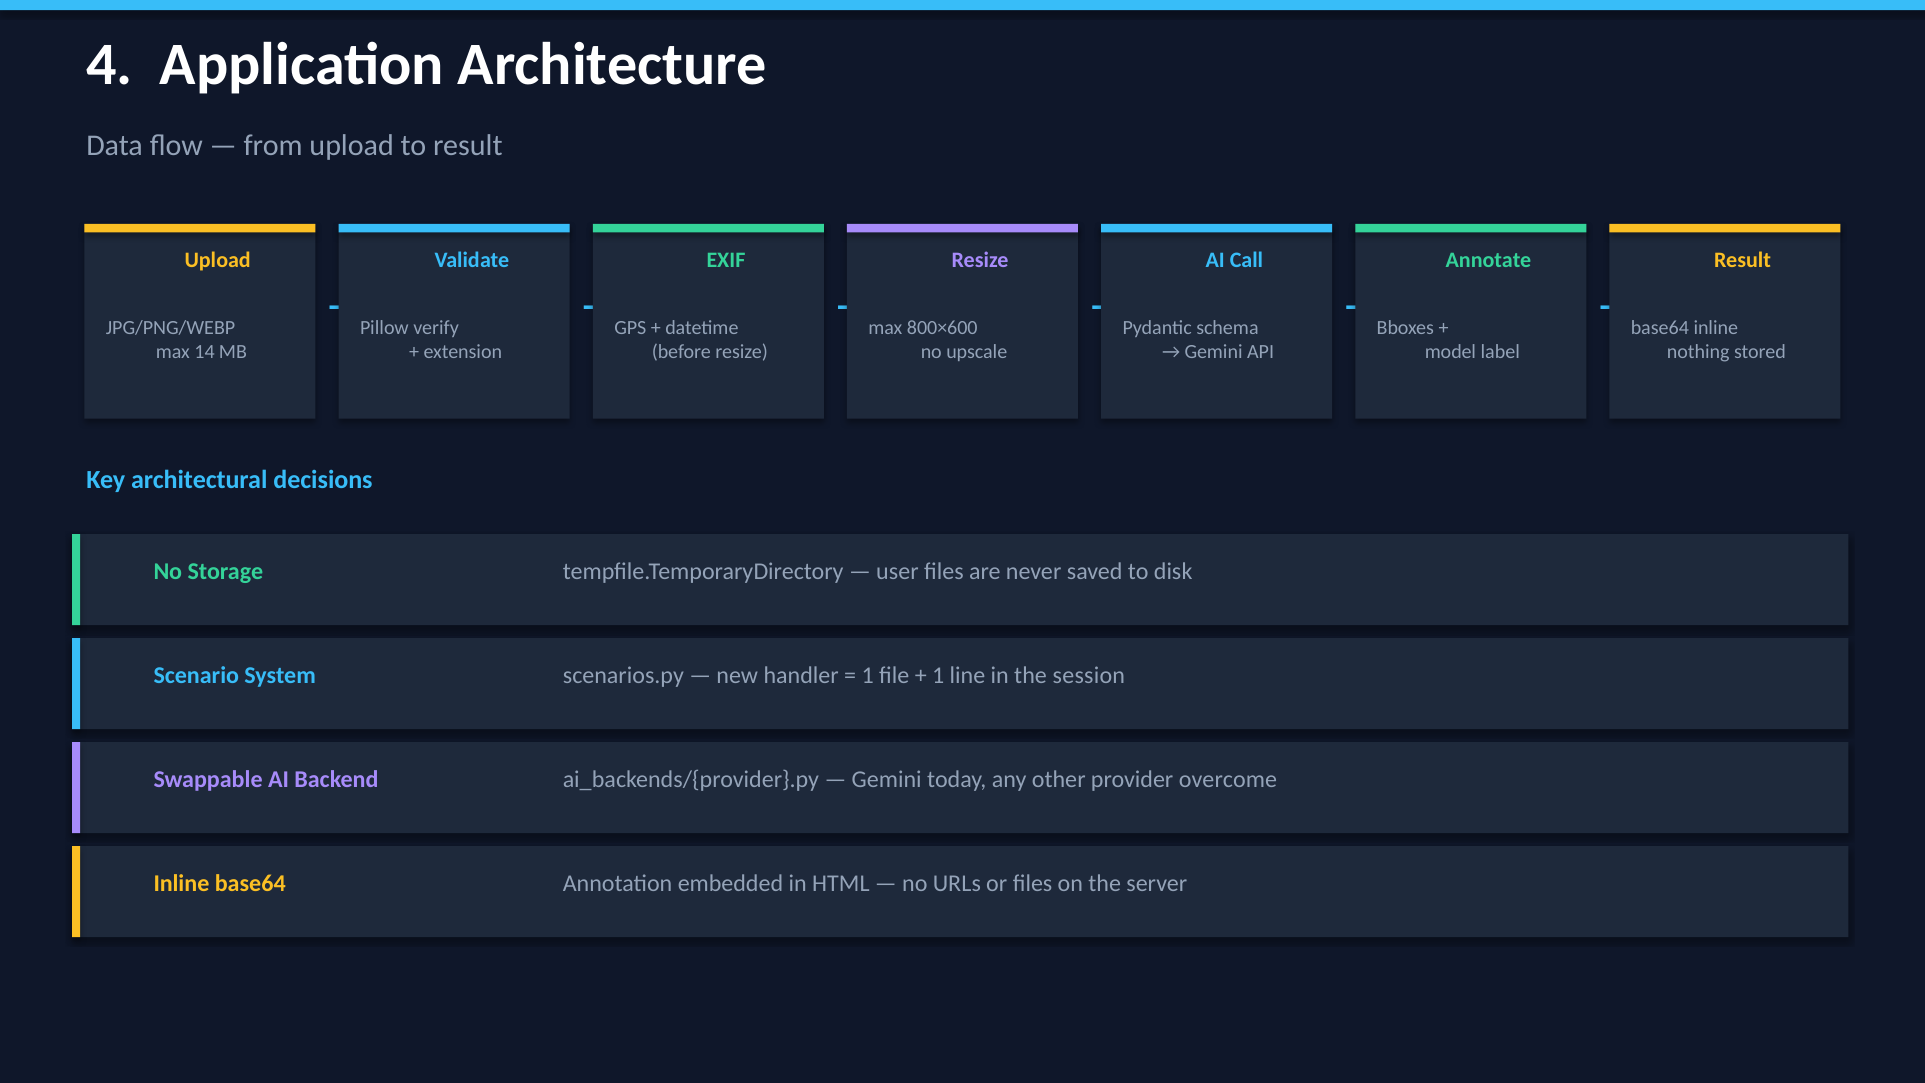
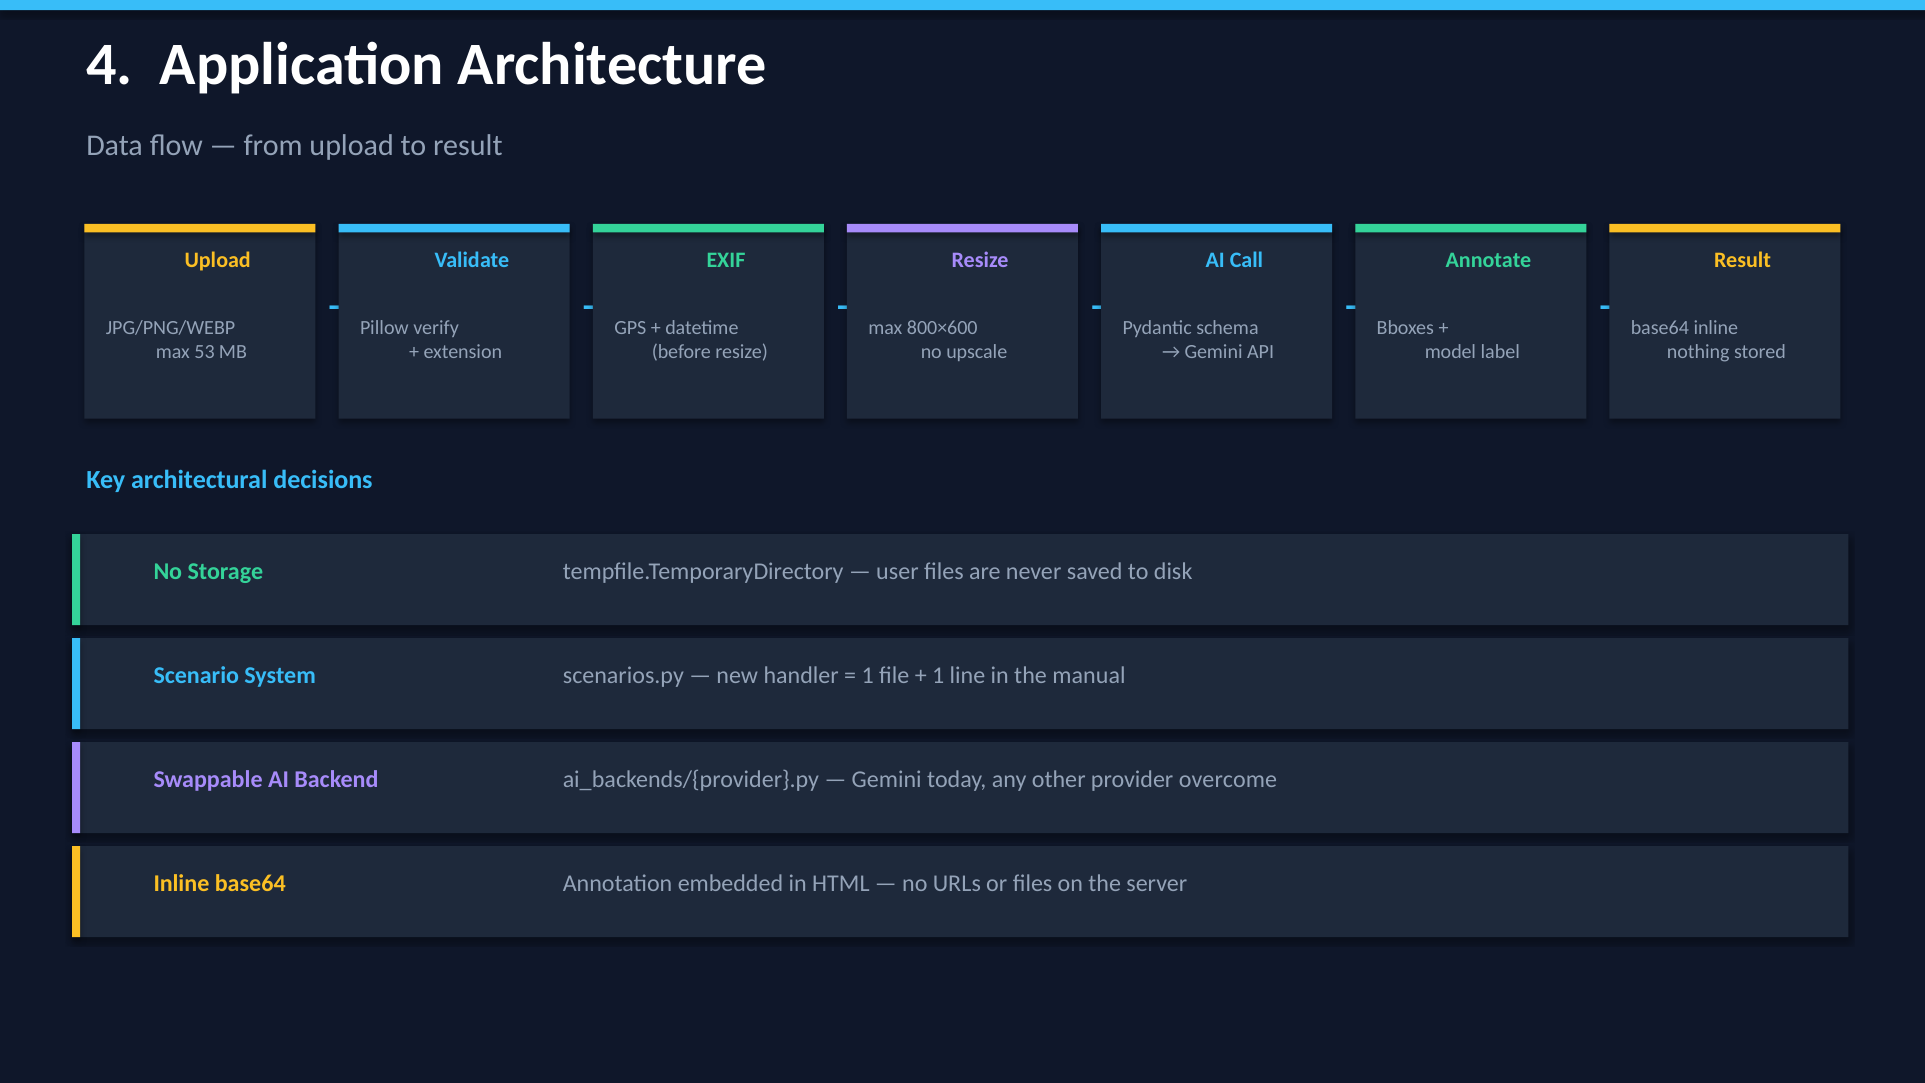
14: 14 -> 53
session: session -> manual
